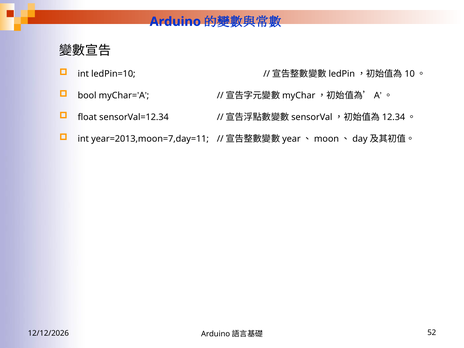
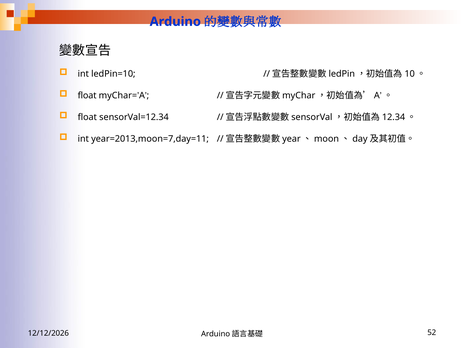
bool at (87, 95): bool -> float
